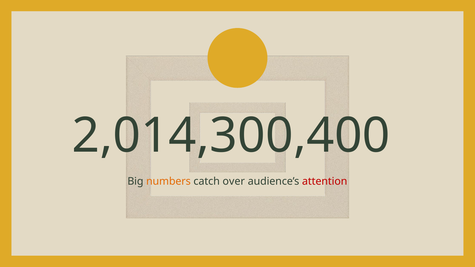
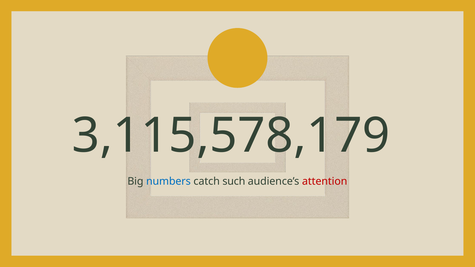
2,014,300,400: 2,014,300,400 -> 3,115,578,179
numbers colour: orange -> blue
over: over -> such
